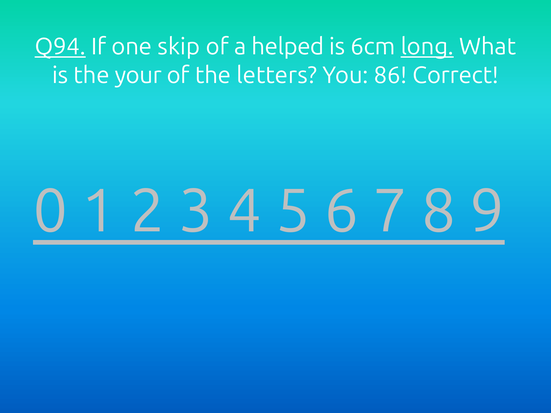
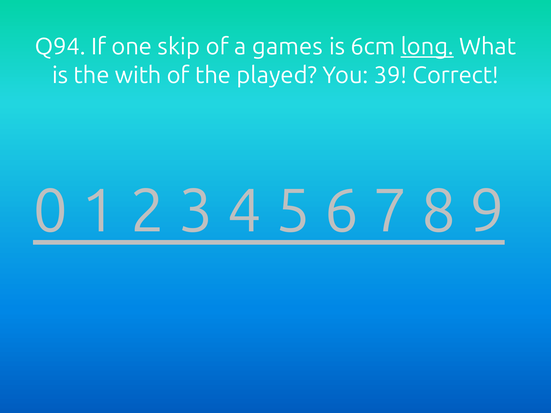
Q94 underline: present -> none
helped: helped -> games
your: your -> with
letters: letters -> played
86: 86 -> 39
